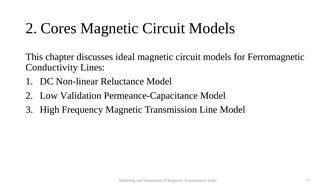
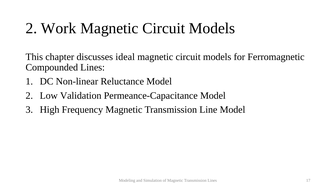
Cores: Cores -> Work
Conductivity: Conductivity -> Compounded
